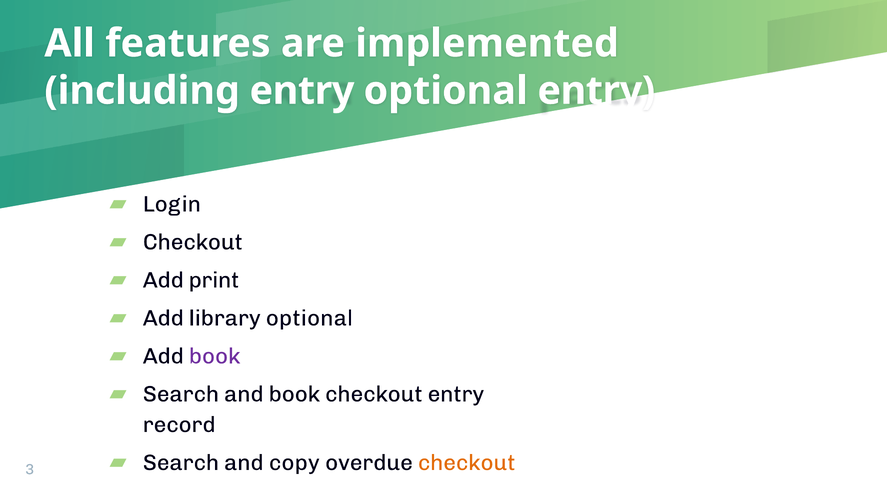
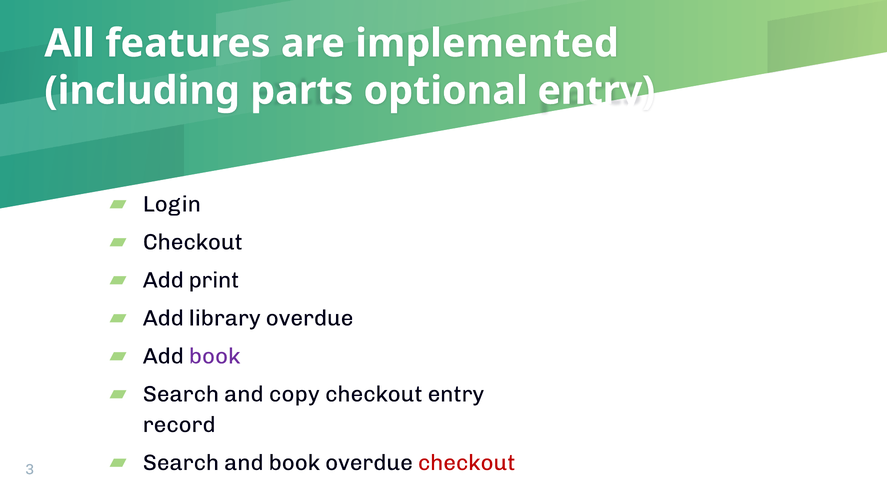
including entry: entry -> parts
library optional: optional -> overdue
and book: book -> copy
and copy: copy -> book
checkout at (467, 463) colour: orange -> red
